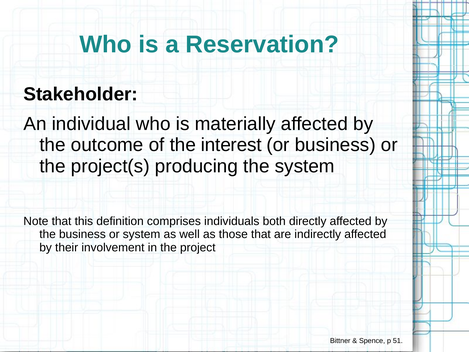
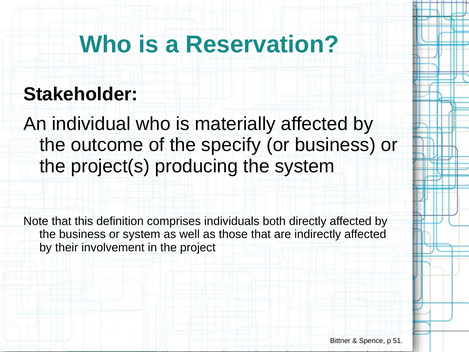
interest: interest -> specify
